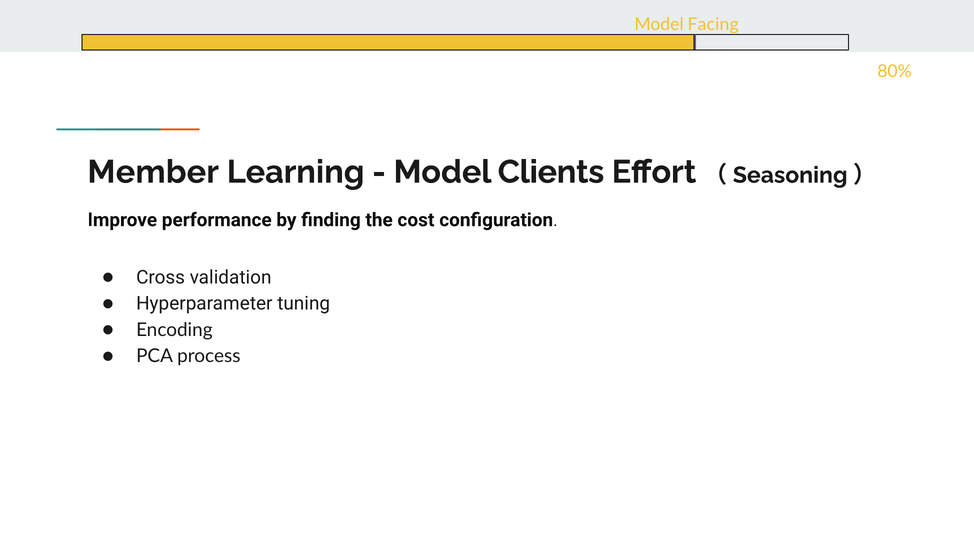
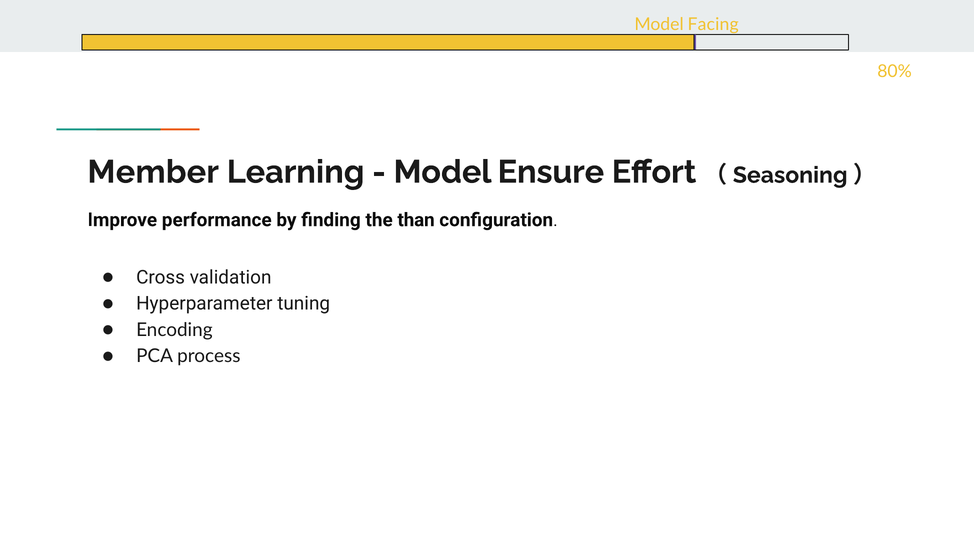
Clients: Clients -> Ensure
cost: cost -> than
